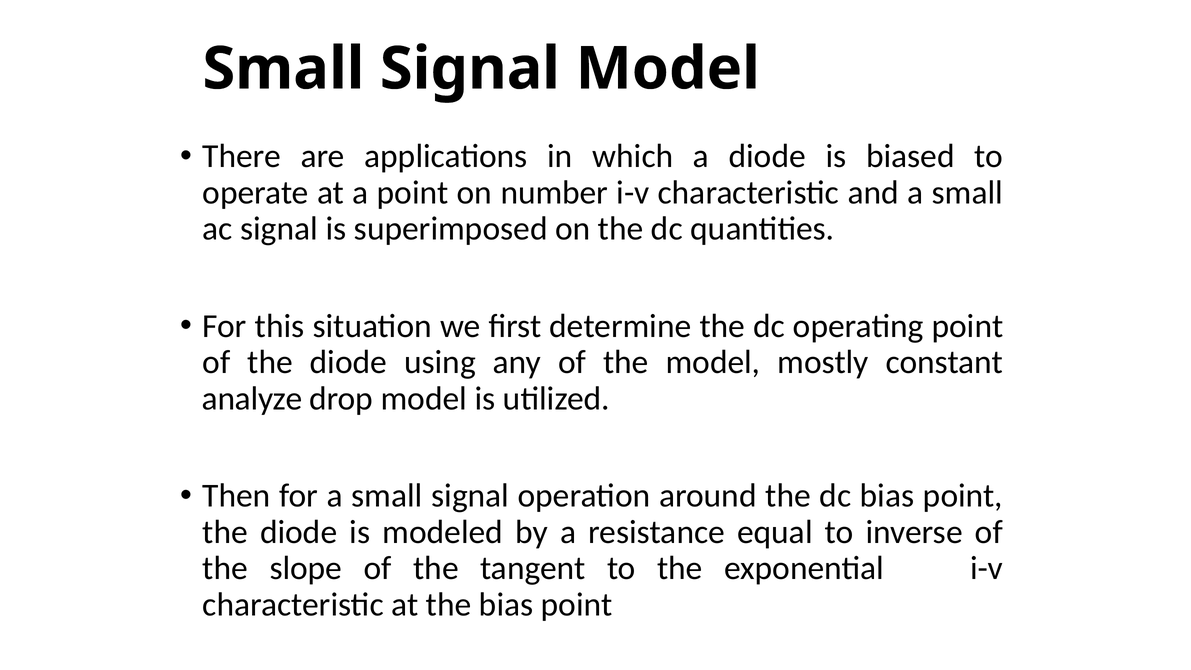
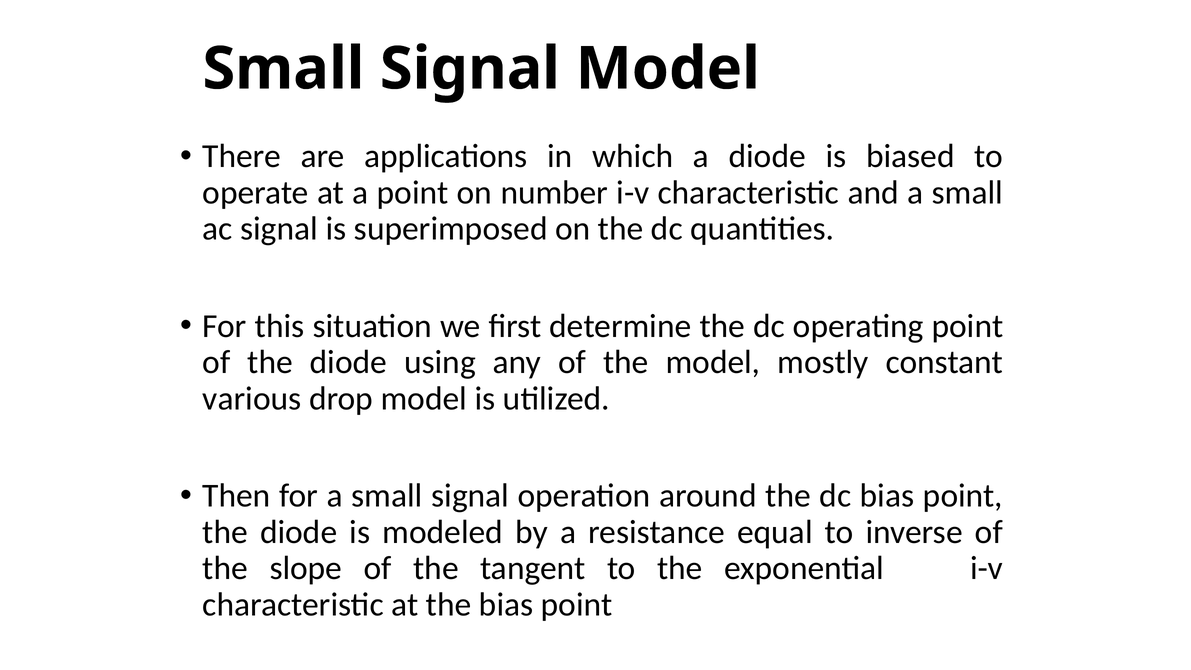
analyze: analyze -> various
